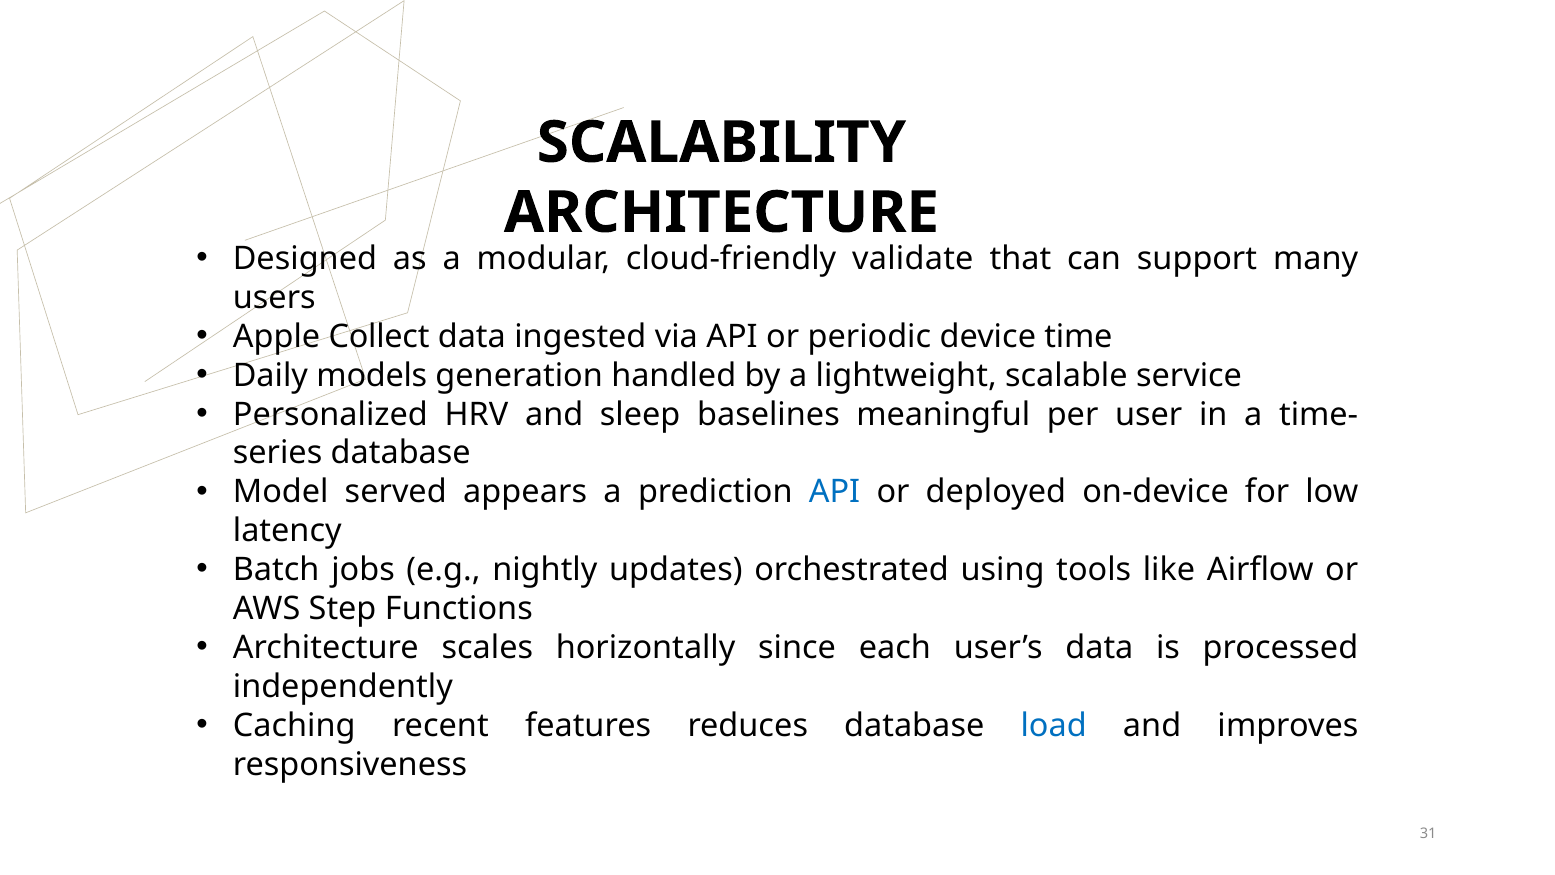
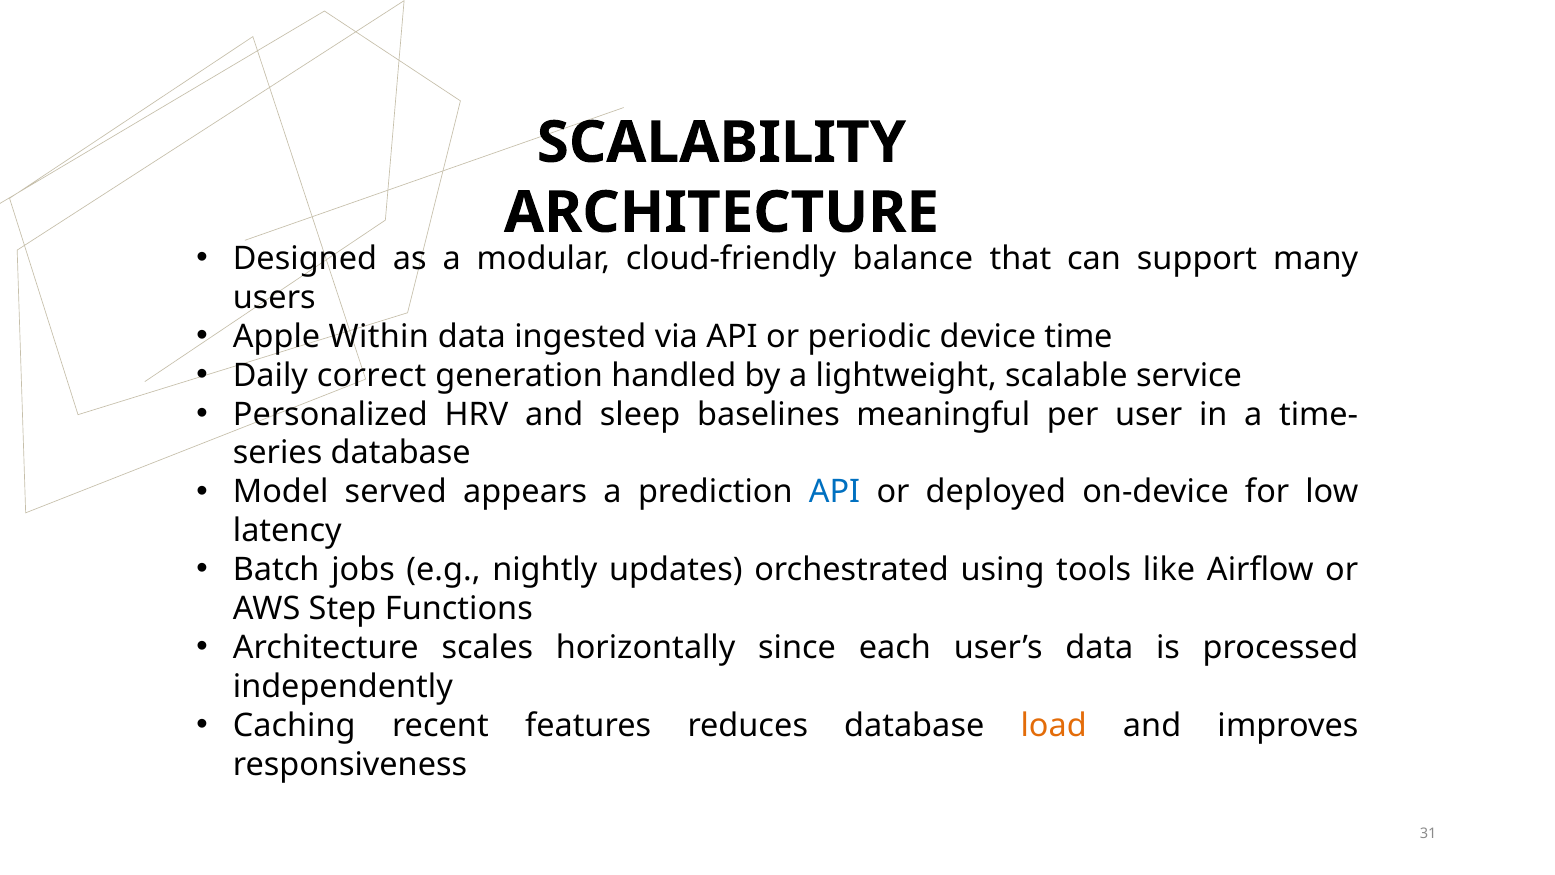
validate: validate -> balance
Collect: Collect -> Within
models: models -> correct
load colour: blue -> orange
